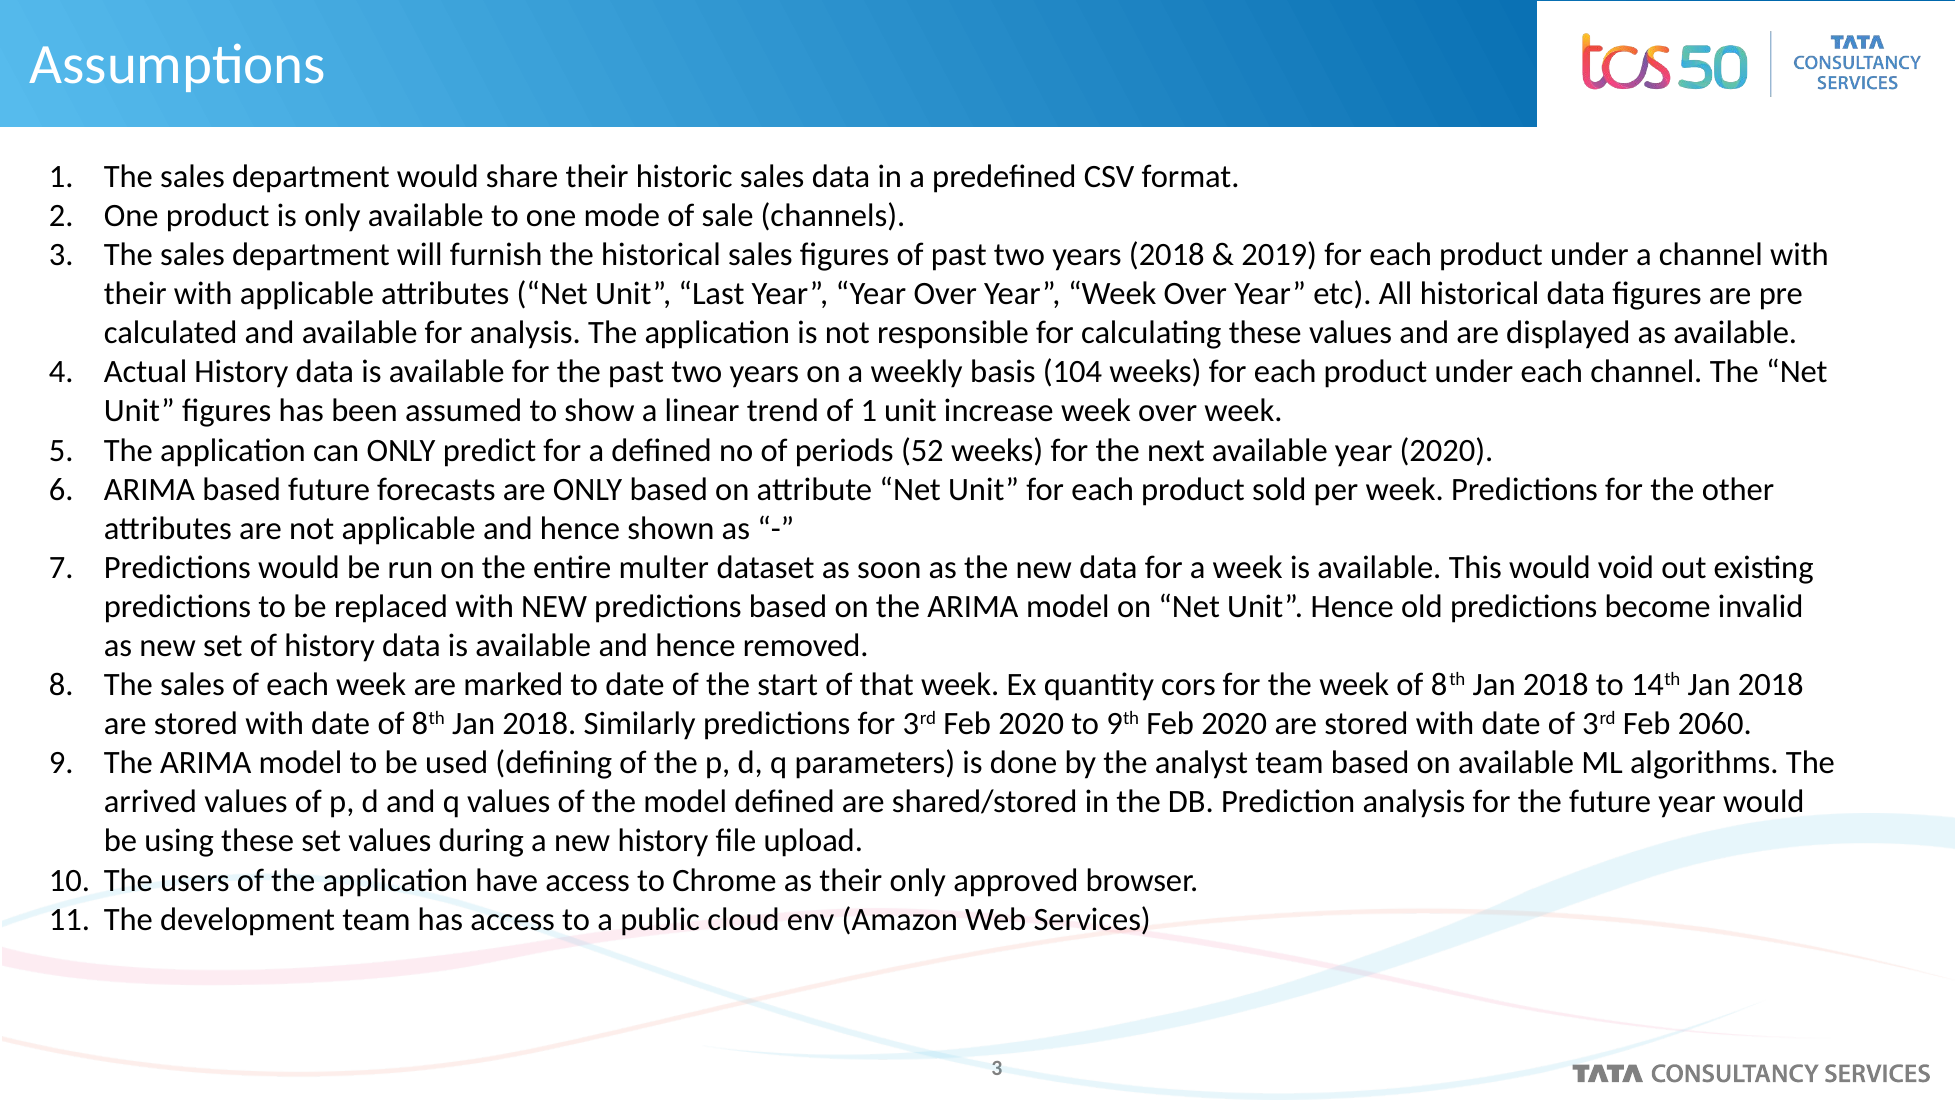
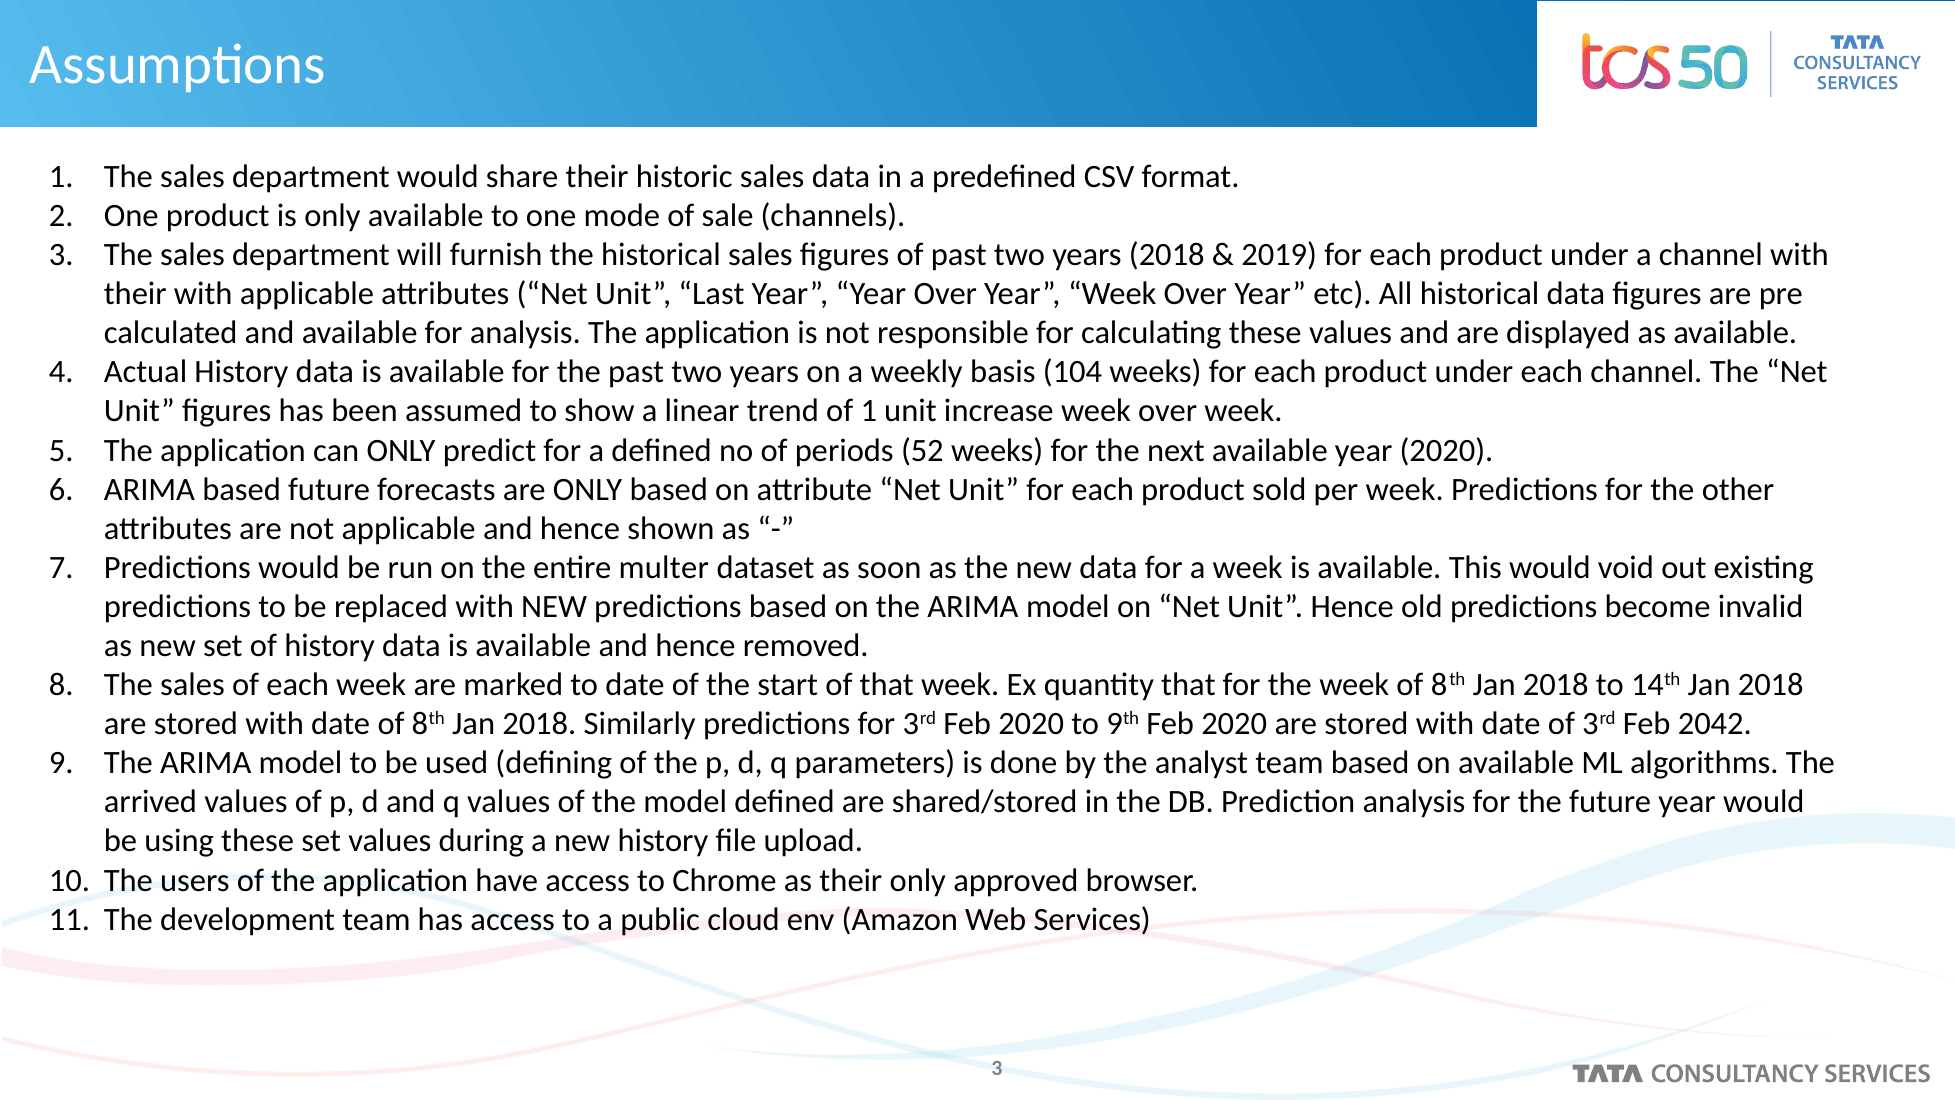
quantity cors: cors -> that
2060: 2060 -> 2042
